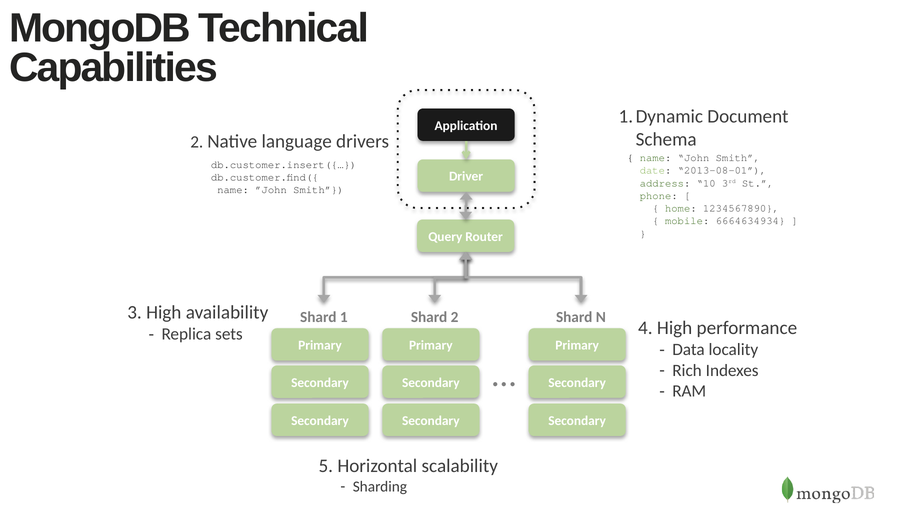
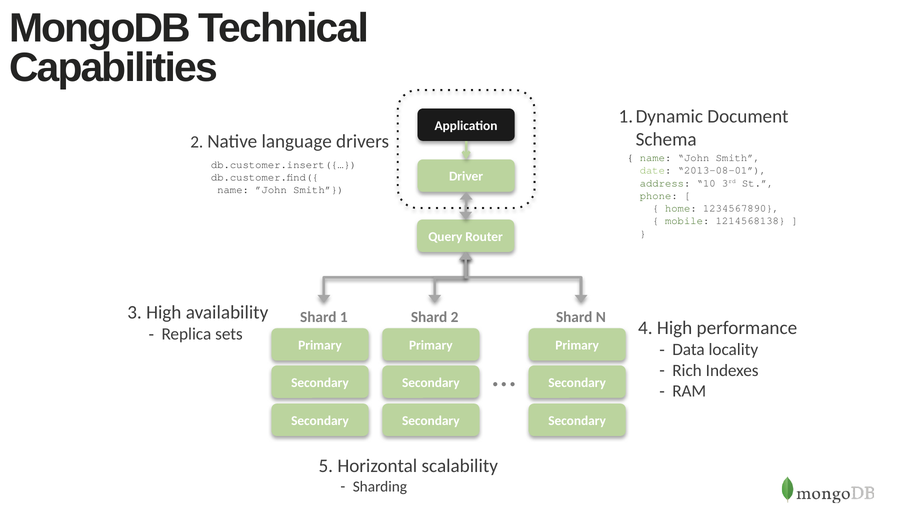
6664634934: 6664634934 -> 1214568138
